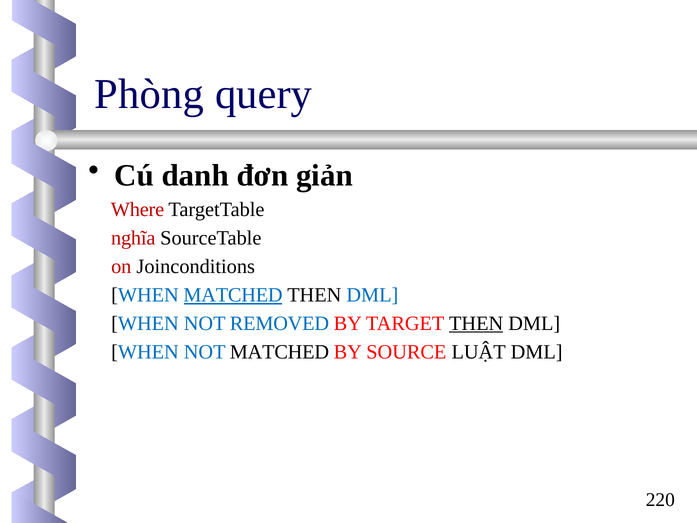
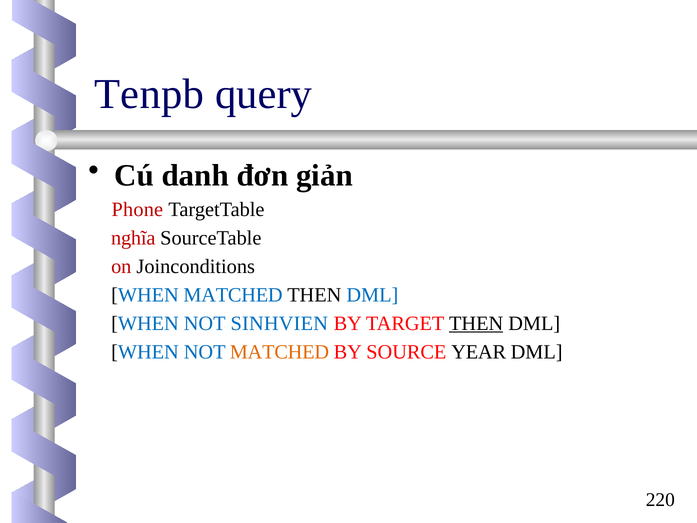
Phòng: Phòng -> Tenpb
Where: Where -> Phone
MATCHED at (233, 295) underline: present -> none
REMOVED: REMOVED -> SINHVIEN
MATCHED at (279, 352) colour: black -> orange
LUẬT: LUẬT -> YEAR
